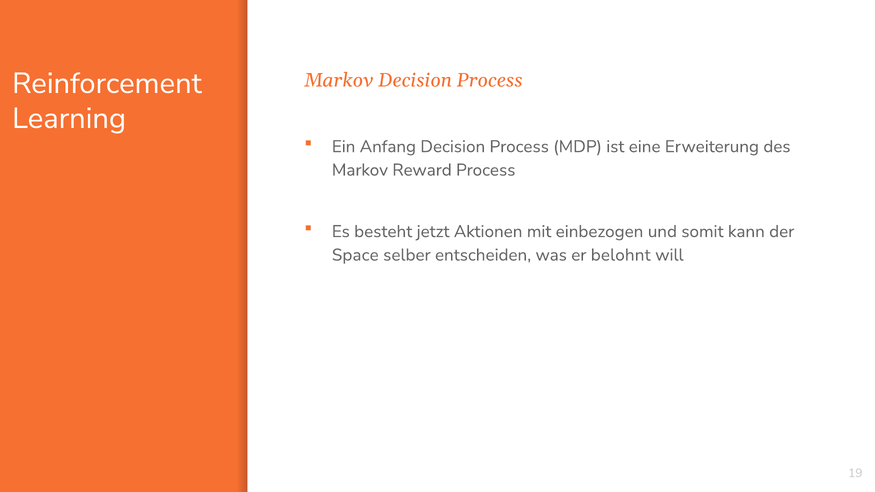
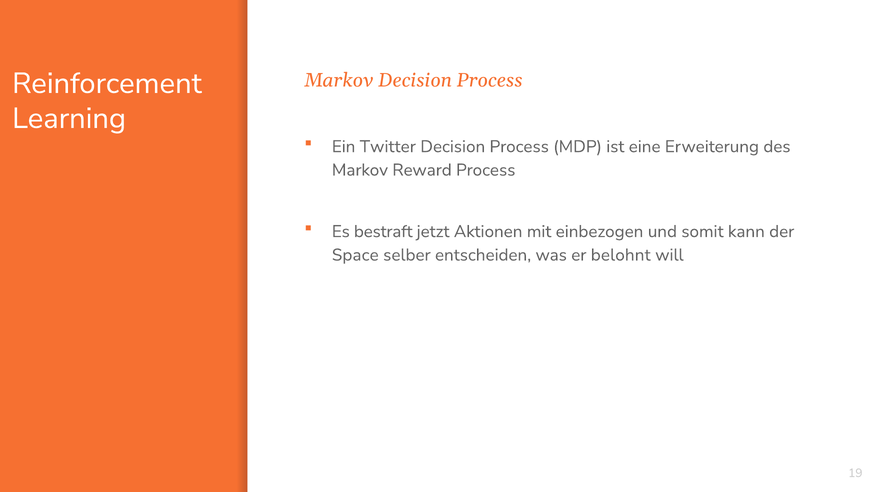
Anfang: Anfang -> Twitter
besteht: besteht -> bestraft
